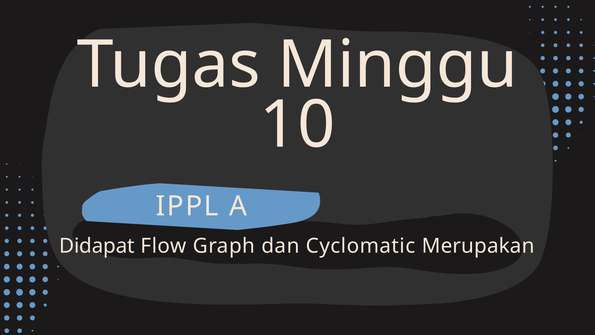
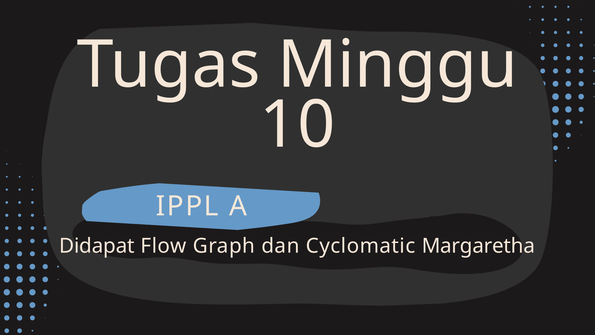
Merupakan: Merupakan -> Margaretha
